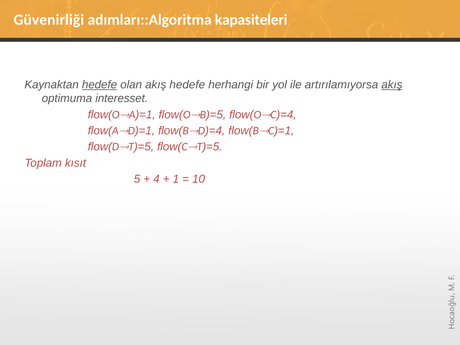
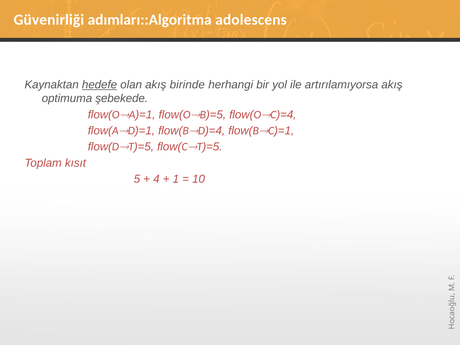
kapasiteleri: kapasiteleri -> adolescens
akış hedefe: hedefe -> birinde
akış at (392, 85) underline: present -> none
interesset: interesset -> şebekede
